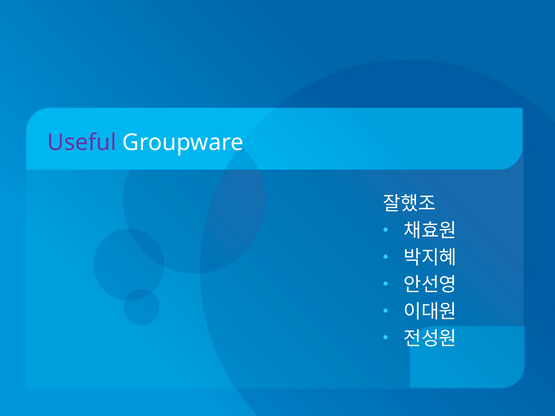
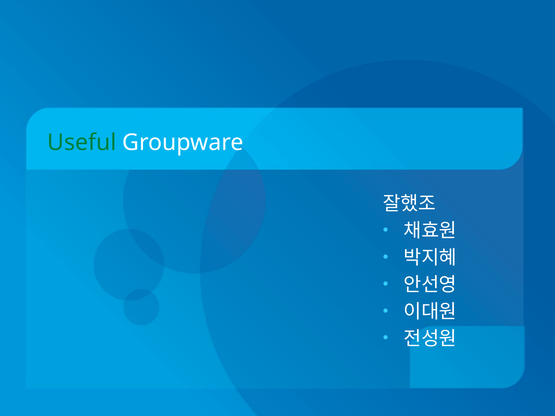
Useful colour: purple -> green
